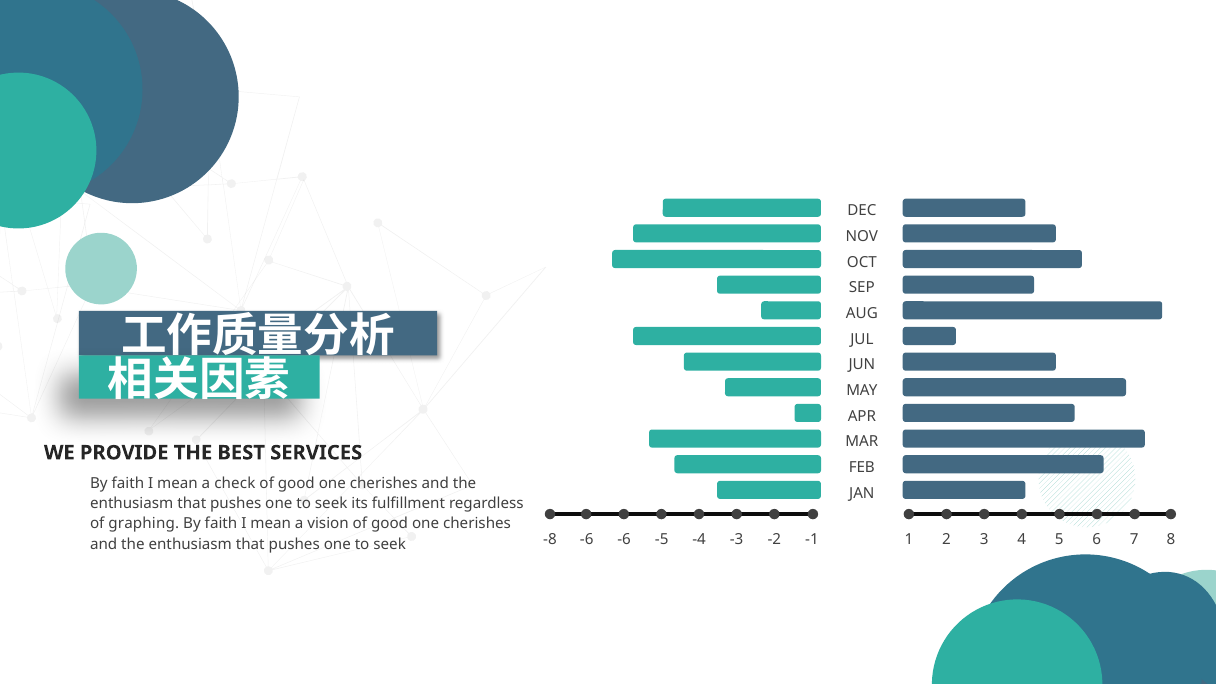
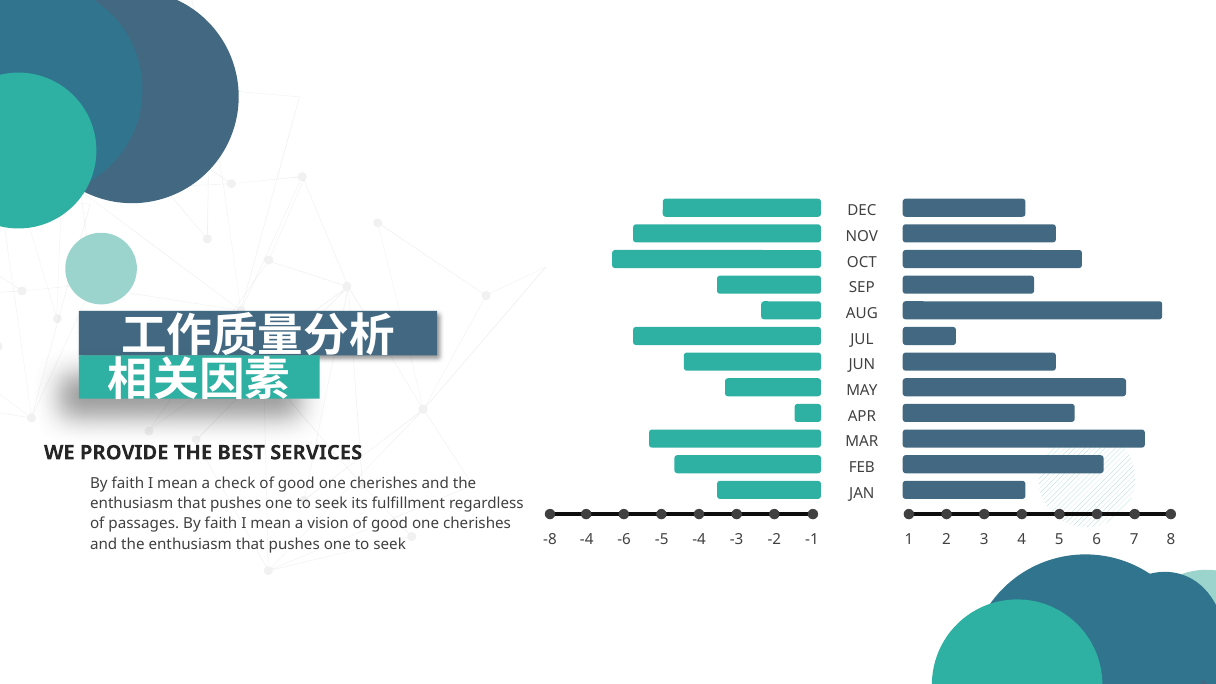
graphing: graphing -> passages
-6 at (587, 539): -6 -> -4
